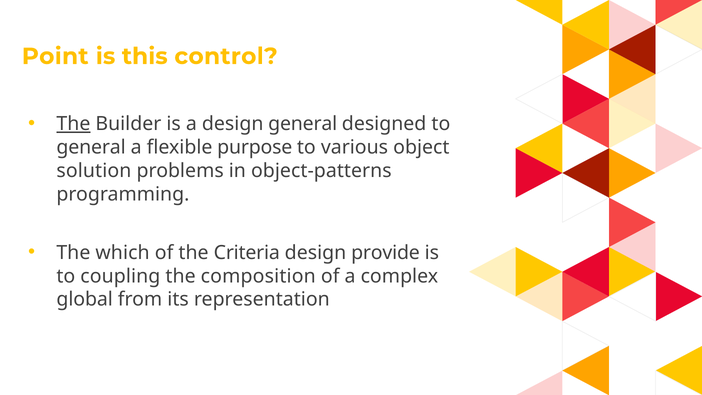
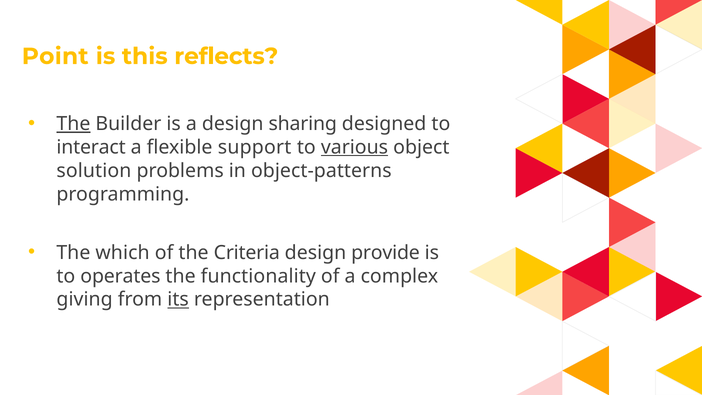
control: control -> reflects
design general: general -> sharing
general at (91, 147): general -> interact
purpose: purpose -> support
various underline: none -> present
coupling: coupling -> operates
composition: composition -> functionality
global: global -> giving
its underline: none -> present
